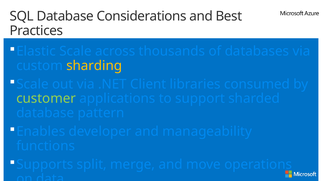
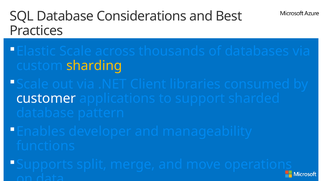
customer colour: light green -> white
